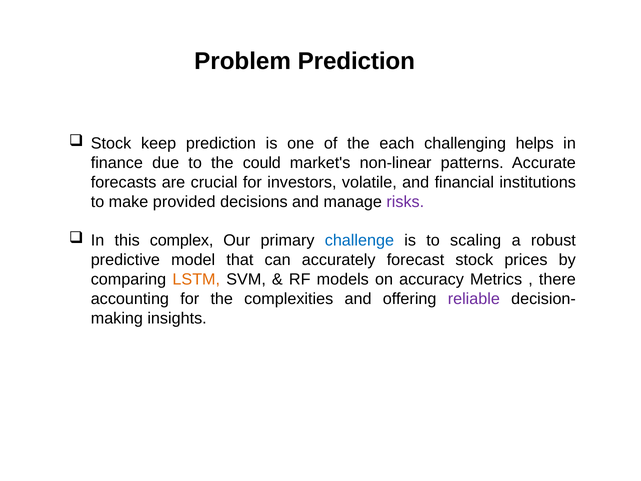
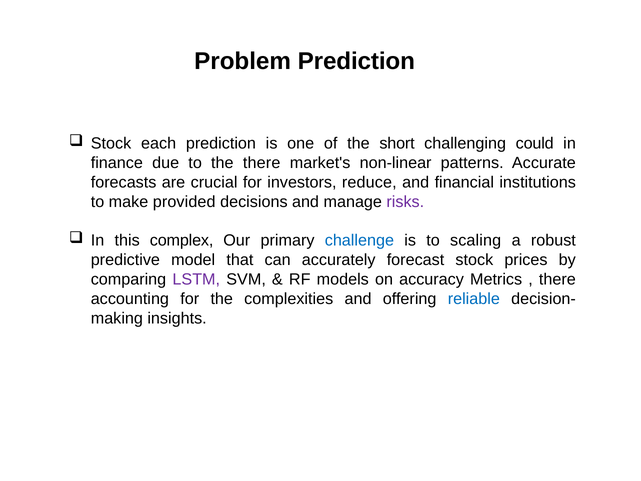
keep: keep -> each
each: each -> short
helps: helps -> could
the could: could -> there
volatile: volatile -> reduce
LSTM colour: orange -> purple
reliable colour: purple -> blue
